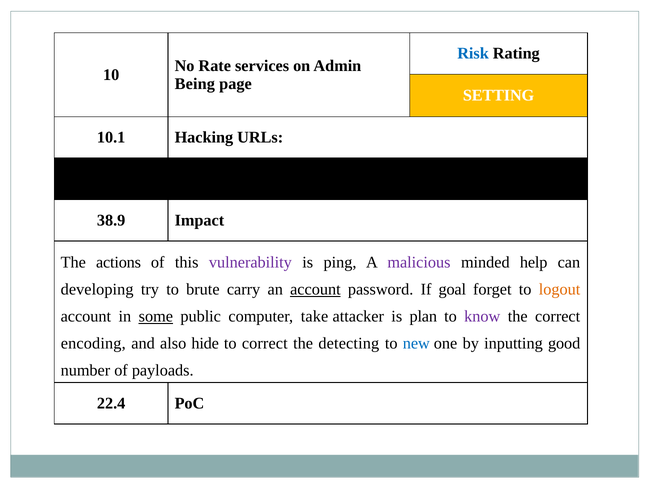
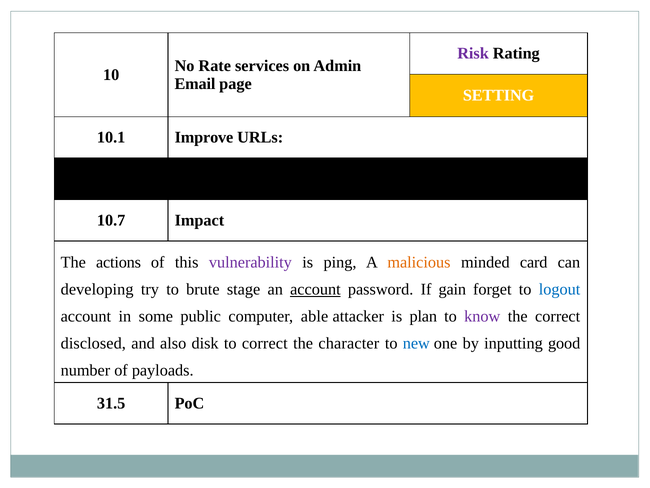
Risk colour: blue -> purple
Being: Being -> Email
Hacking: Hacking -> Improve
38.9: 38.9 -> 10.7
malicious colour: purple -> orange
help: help -> card
carry: carry -> stage
goal: goal -> gain
logout colour: orange -> blue
some underline: present -> none
take: take -> able
encoding: encoding -> disclosed
hide: hide -> disk
detecting: detecting -> character
22.4: 22.4 -> 31.5
